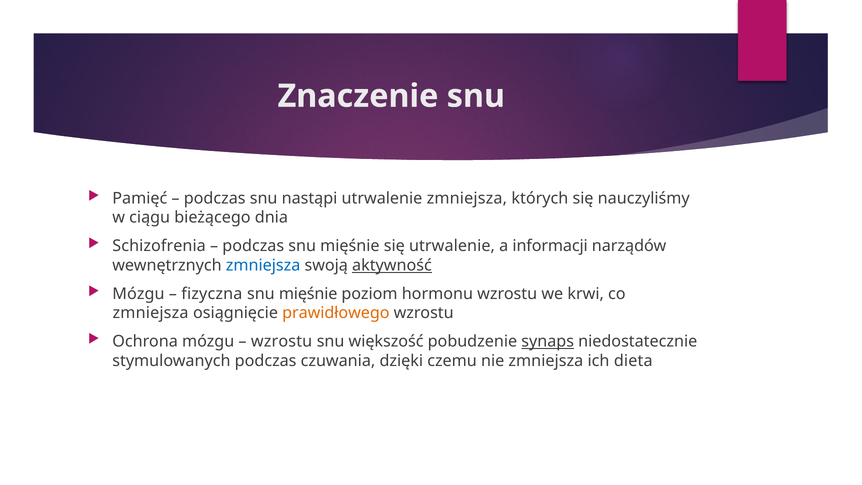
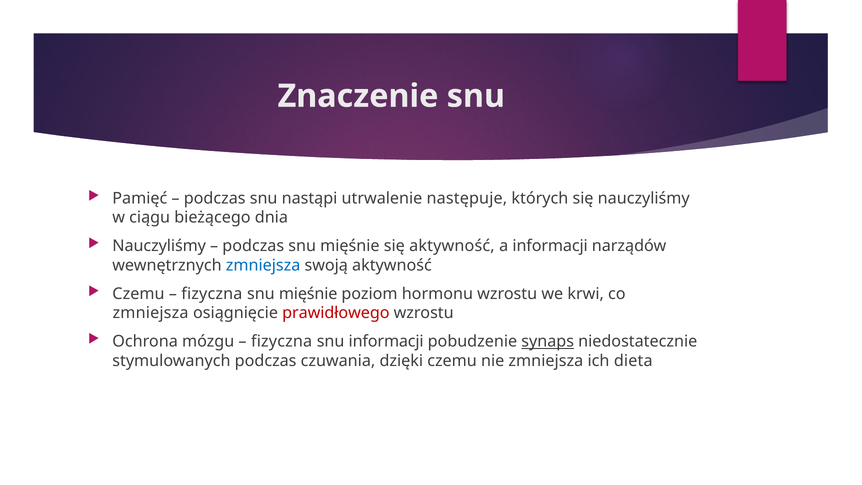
utrwalenie zmniejsza: zmniejsza -> następuje
Schizofrenia at (159, 246): Schizofrenia -> Nauczyliśmy
się utrwalenie: utrwalenie -> aktywność
aktywność at (392, 265) underline: present -> none
Mózgu at (138, 294): Mózgu -> Czemu
prawidłowego colour: orange -> red
wzrostu at (282, 341): wzrostu -> fizyczna
snu większość: większość -> informacji
